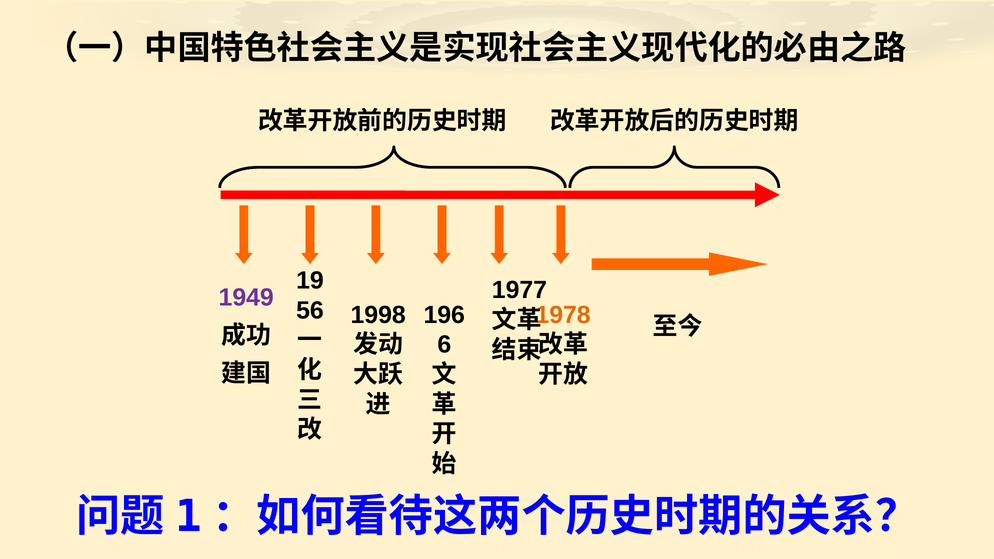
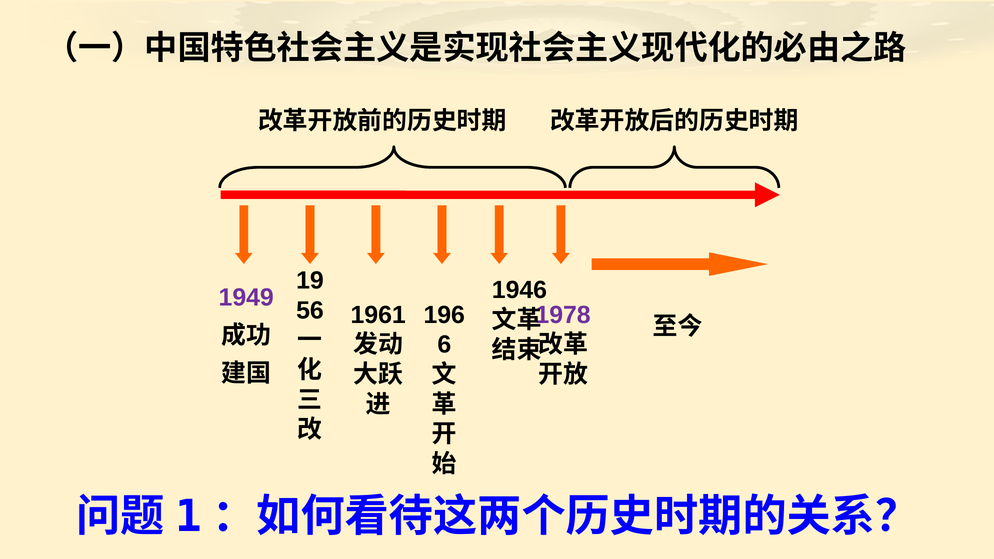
1977: 1977 -> 1946
1998: 1998 -> 1961
1978 colour: orange -> purple
